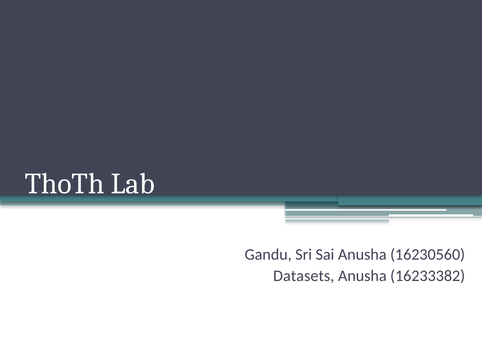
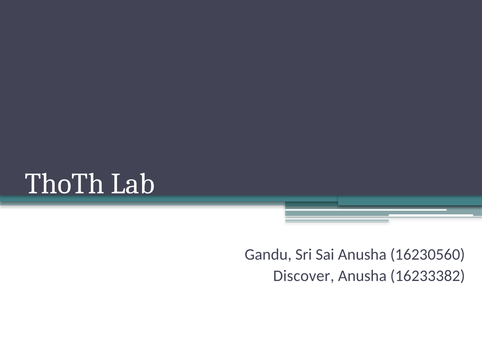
Datasets: Datasets -> Discover
